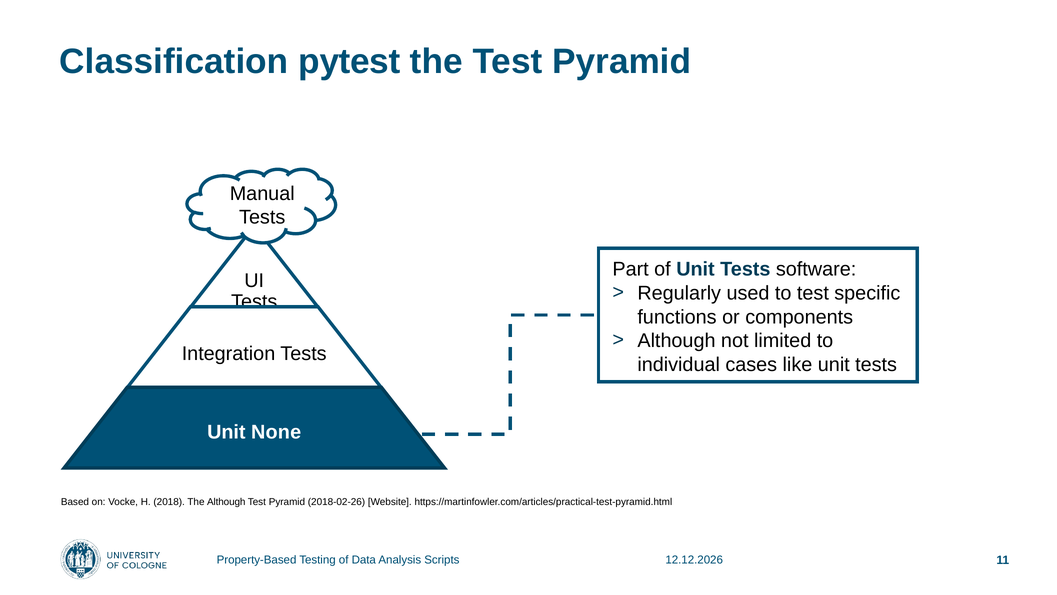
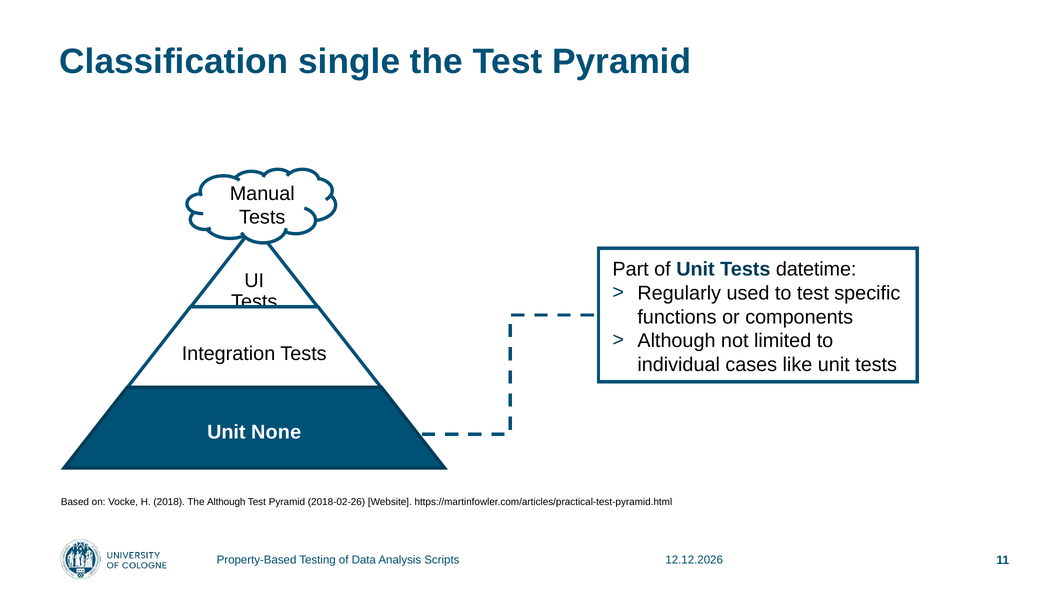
pytest: pytest -> single
software: software -> datetime
